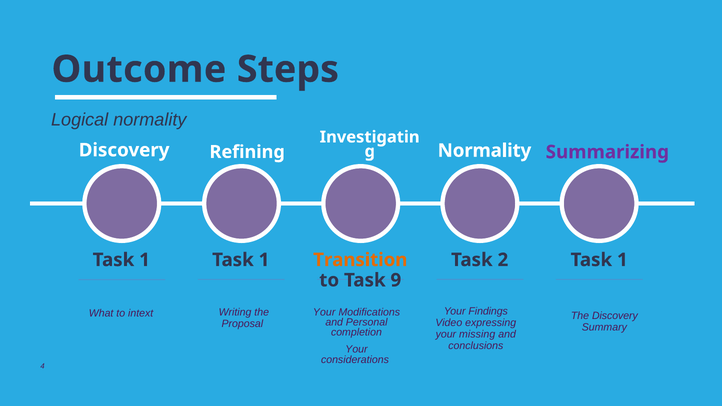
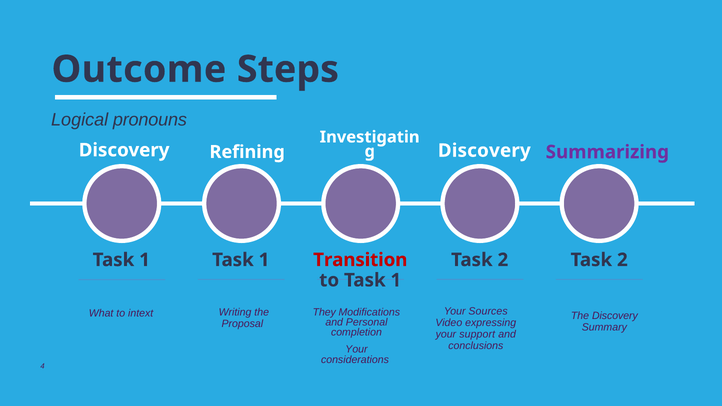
Logical normality: normality -> pronouns
Normality at (484, 151): Normality -> Discovery
Transition colour: orange -> red
1 at (622, 260): 1 -> 2
to Task 9: 9 -> 1
Findings: Findings -> Sources
Your at (324, 312): Your -> They
missing: missing -> support
